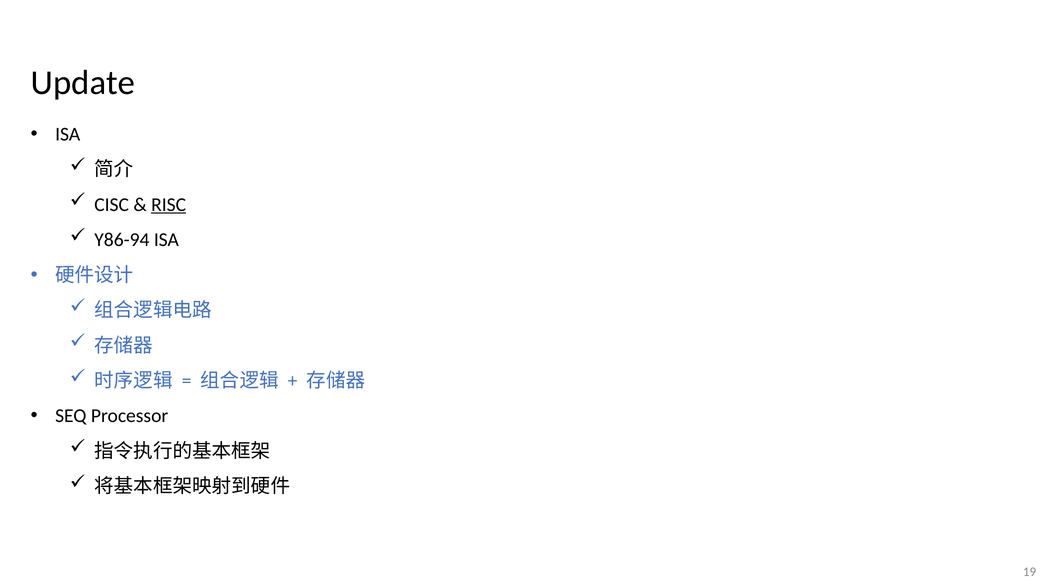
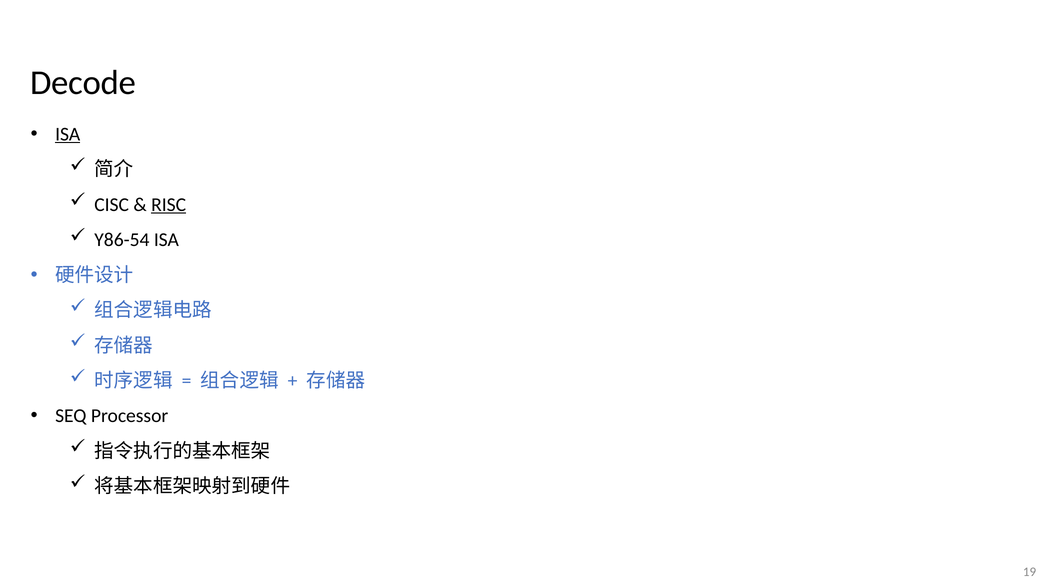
Update: Update -> Decode
ISA at (68, 134) underline: none -> present
Y86-94: Y86-94 -> Y86-54
